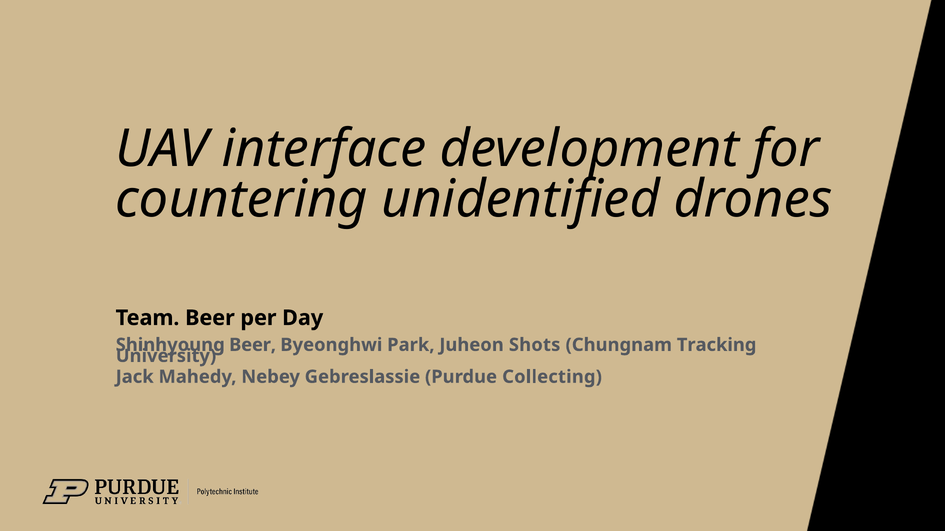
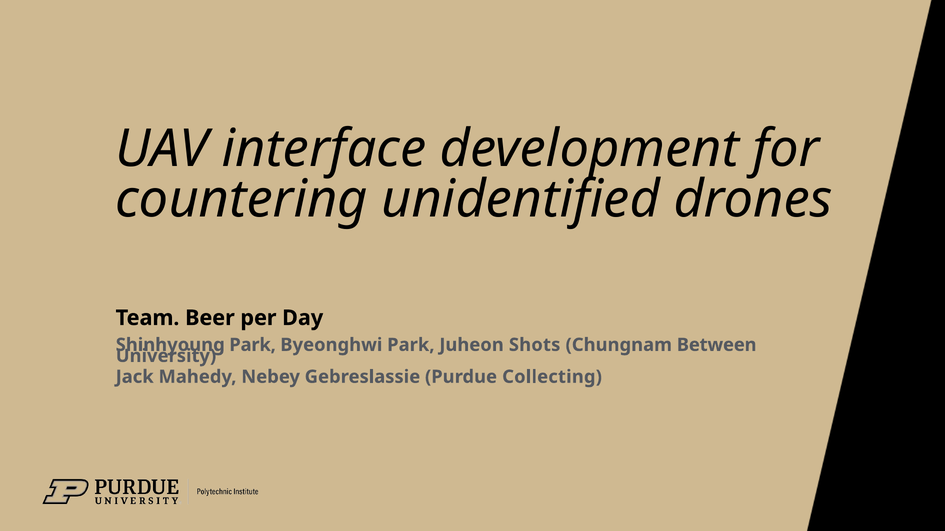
Beer at (253, 345): Beer -> Park
Tracking: Tracking -> Between
